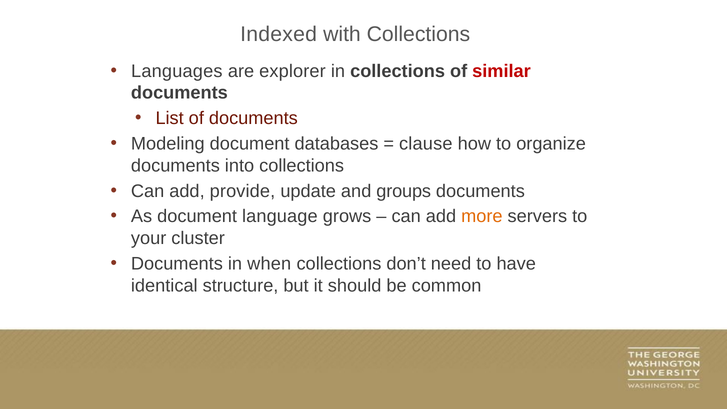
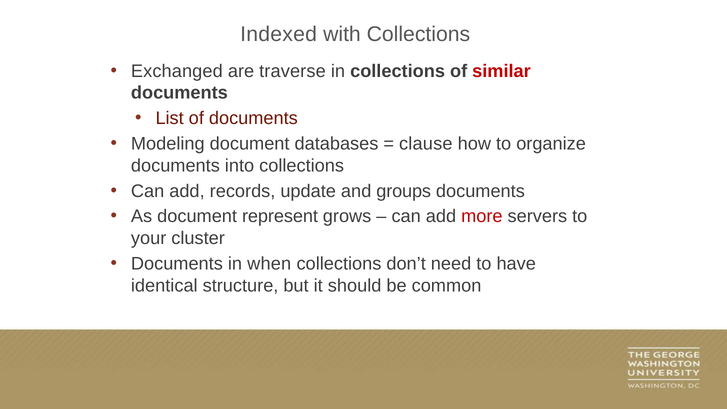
Languages: Languages -> Exchanged
explorer: explorer -> traverse
provide: provide -> records
language: language -> represent
more colour: orange -> red
